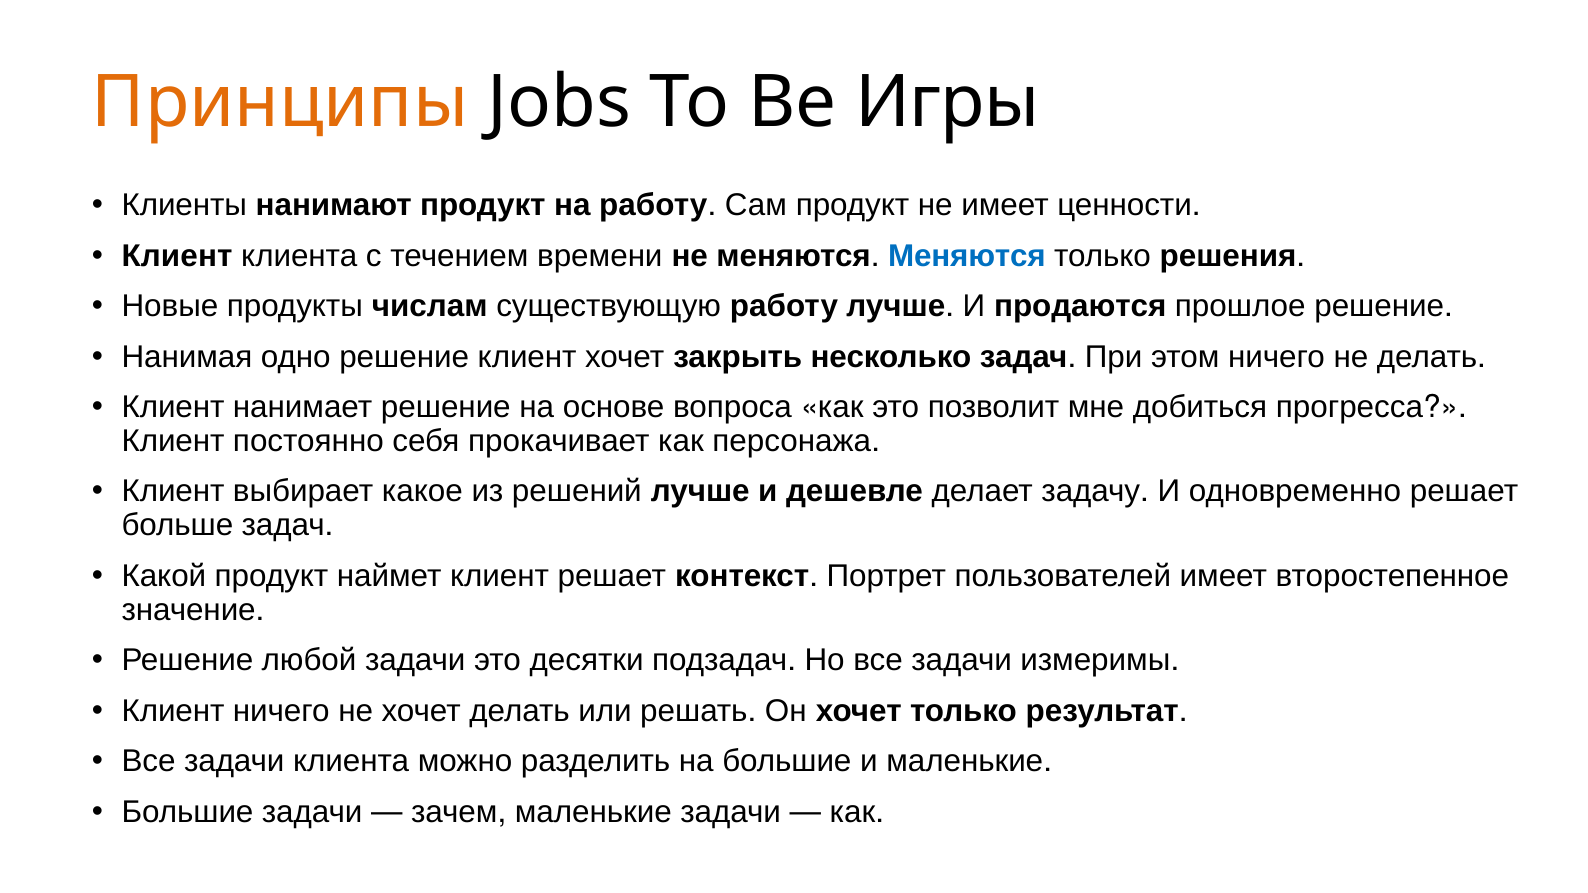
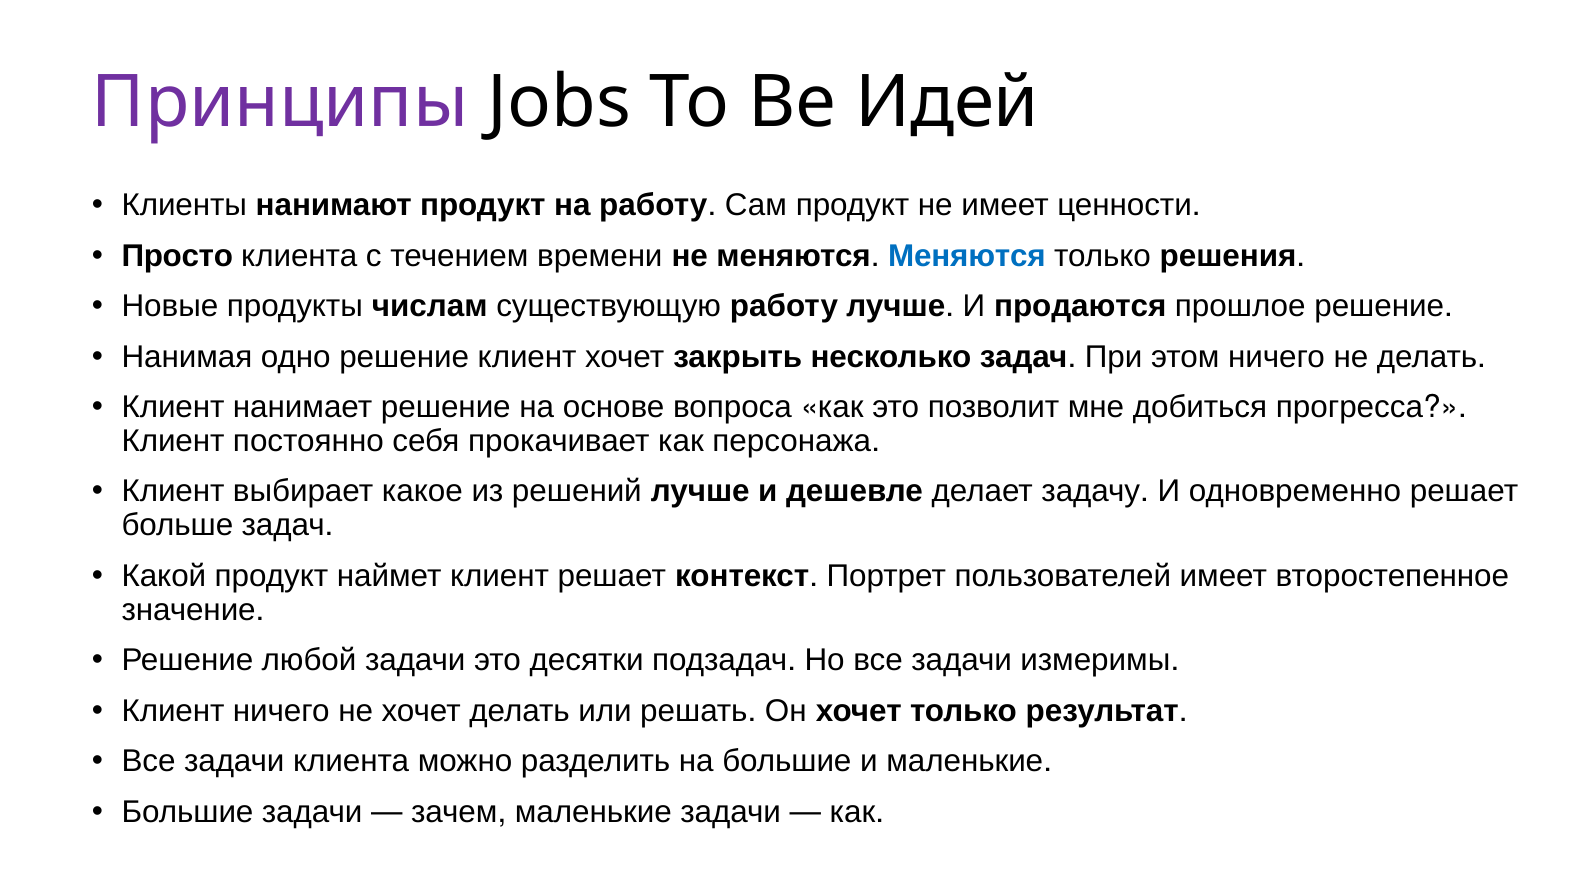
Принципы colour: orange -> purple
Игры: Игры -> Идей
Клиент at (177, 256): Клиент -> Просто
